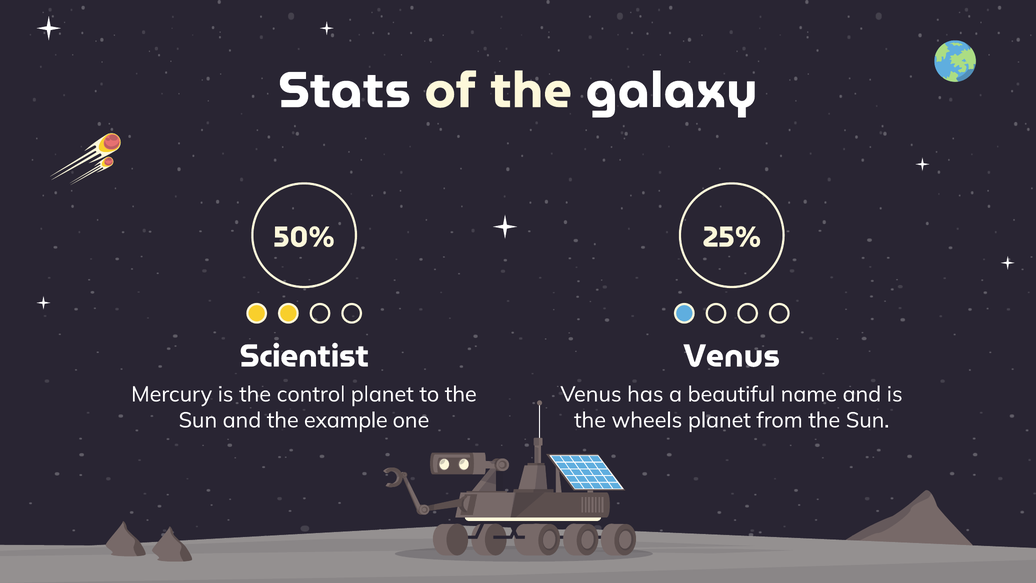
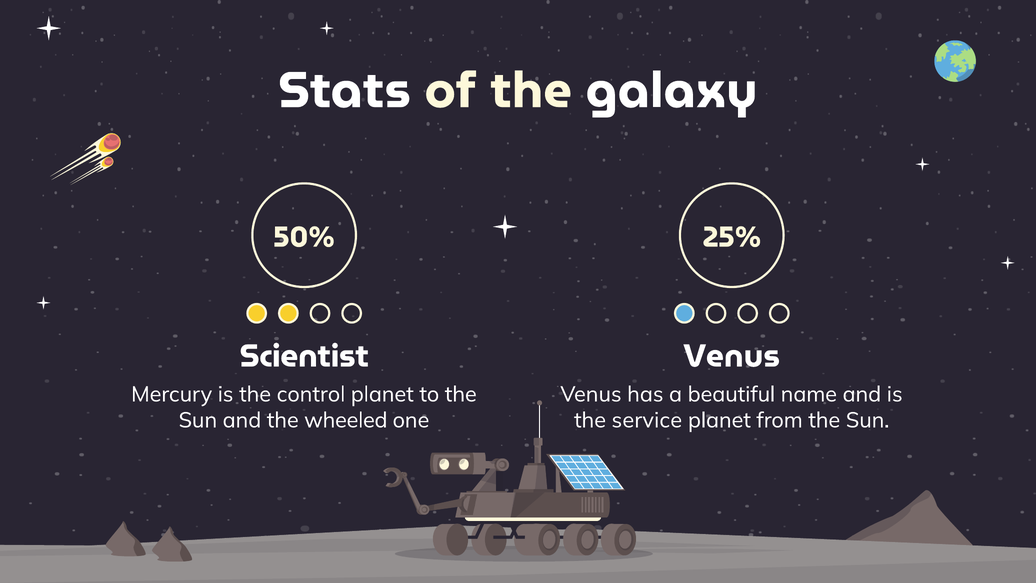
example: example -> wheeled
wheels: wheels -> service
